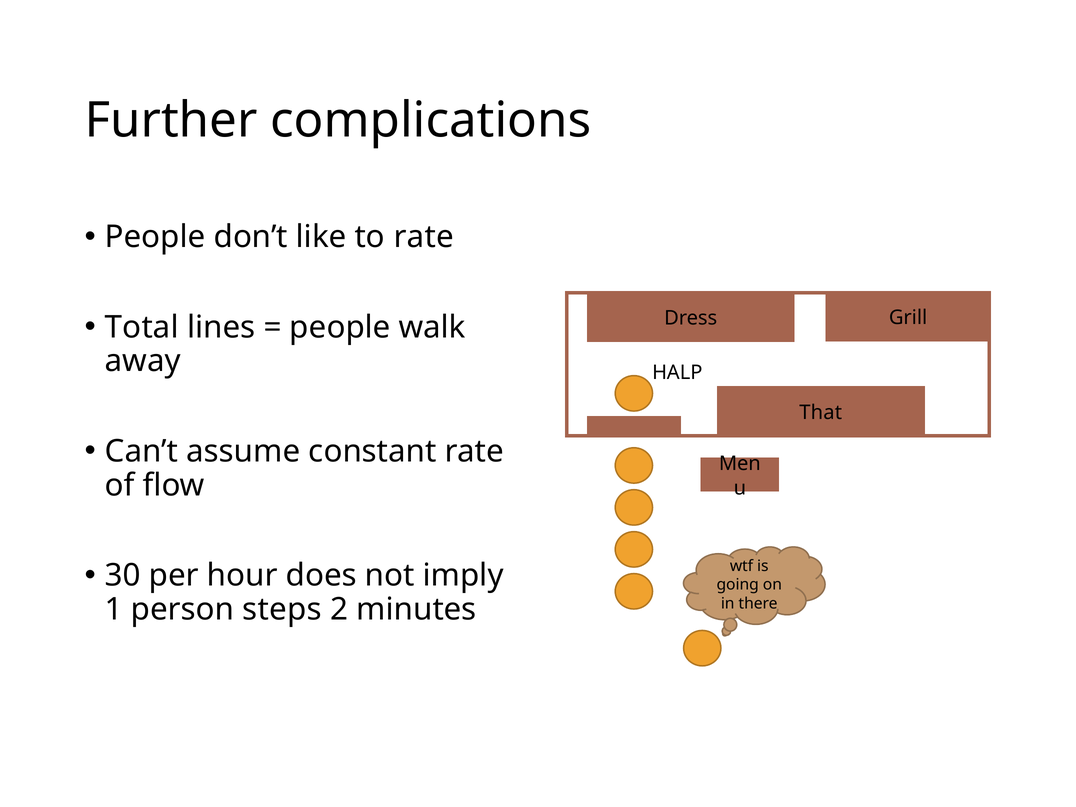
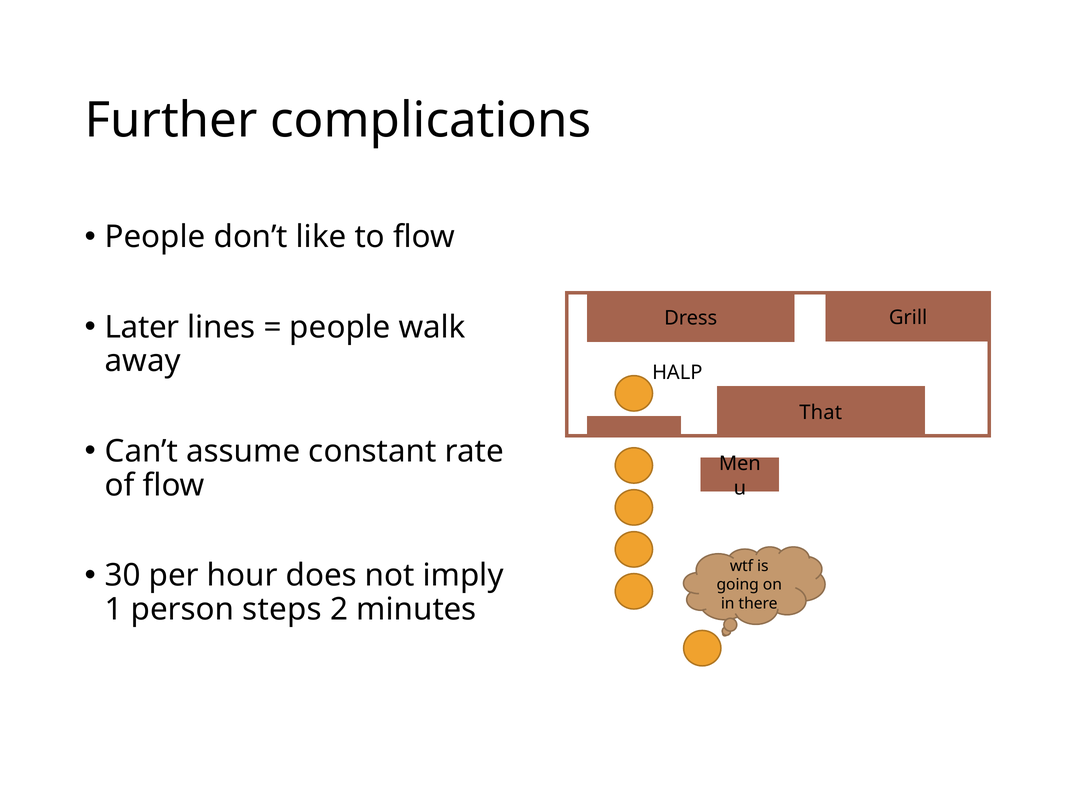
to rate: rate -> flow
Total: Total -> Later
